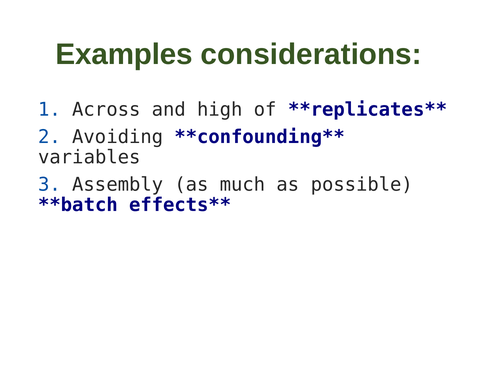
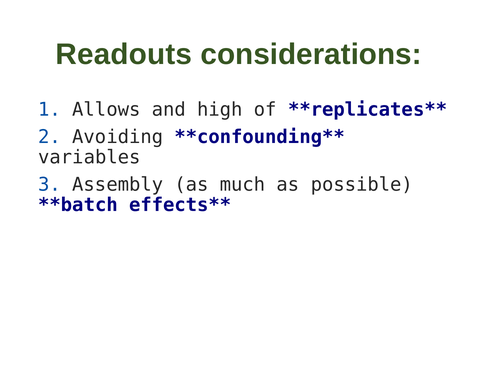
Examples: Examples -> Readouts
Across: Across -> Allows
